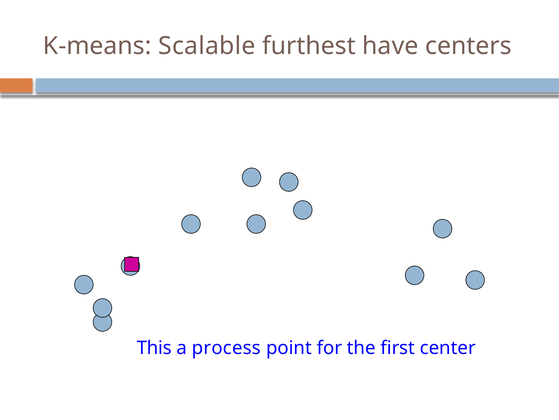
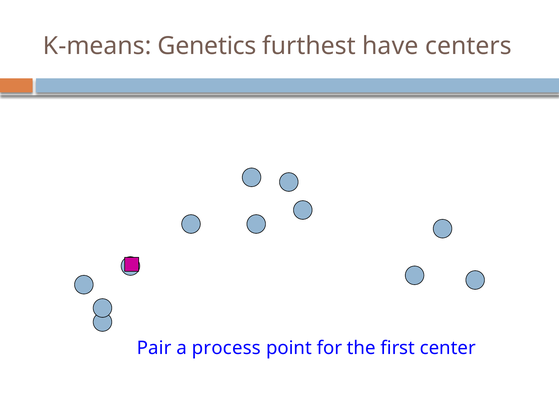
Scalable: Scalable -> Genetics
This: This -> Pair
